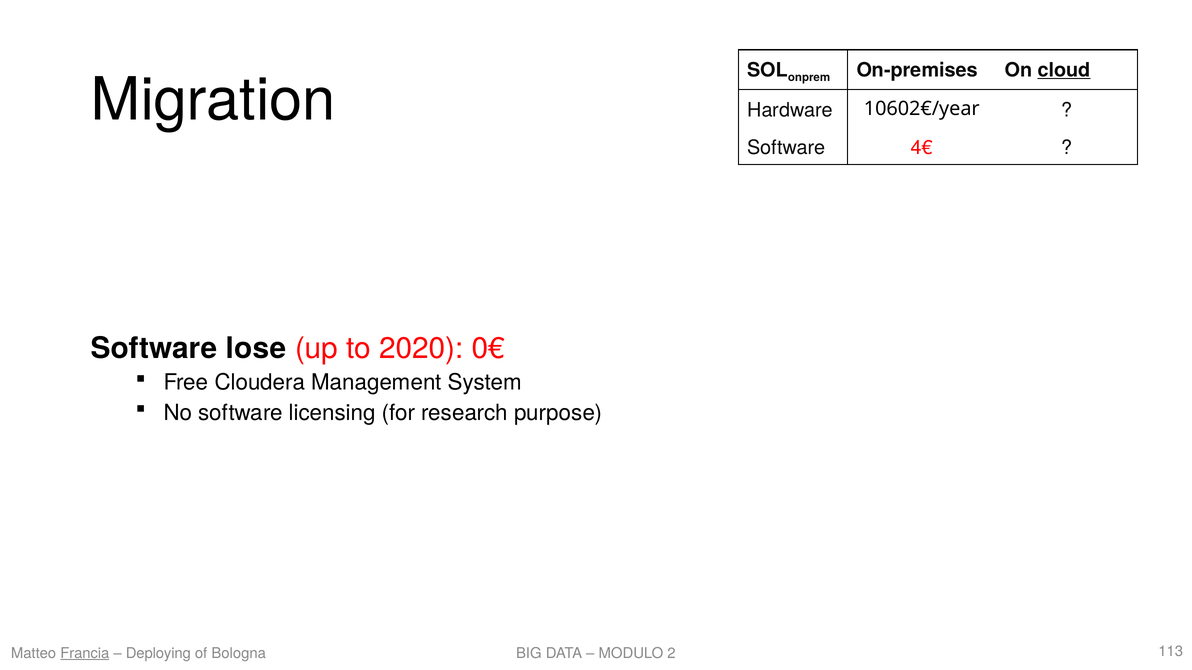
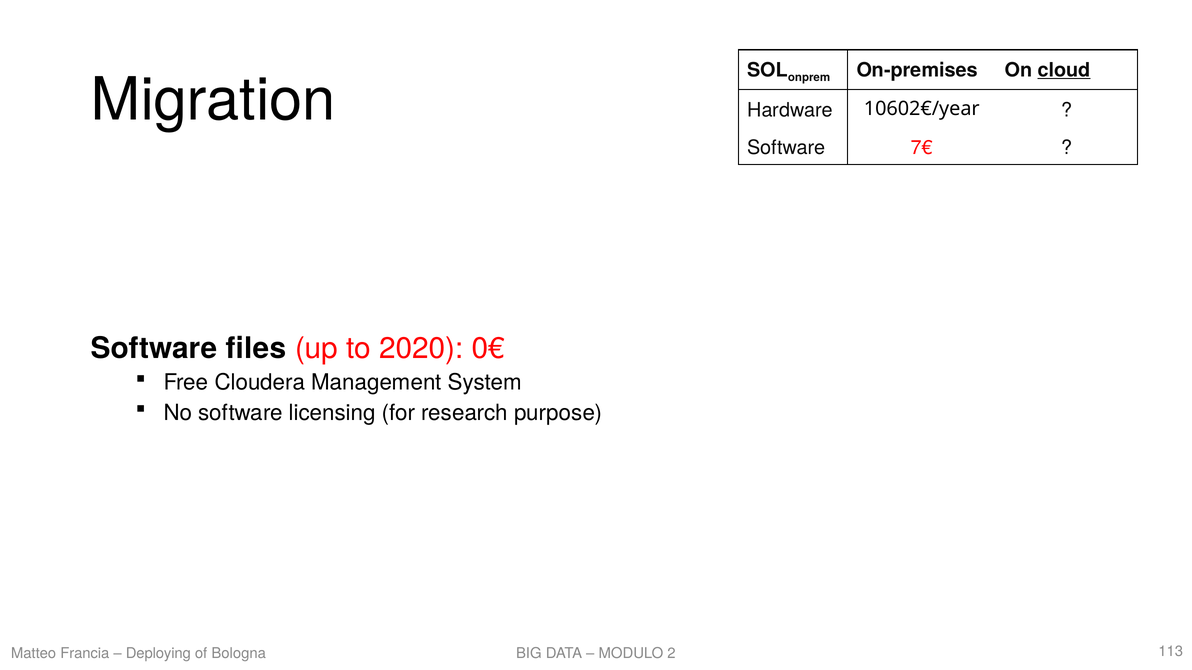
4€: 4€ -> 7€
lose: lose -> files
Francia underline: present -> none
